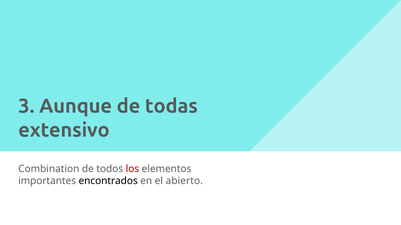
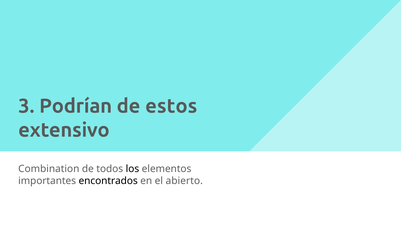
Aunque: Aunque -> Podrían
todas: todas -> estos
los colour: red -> black
